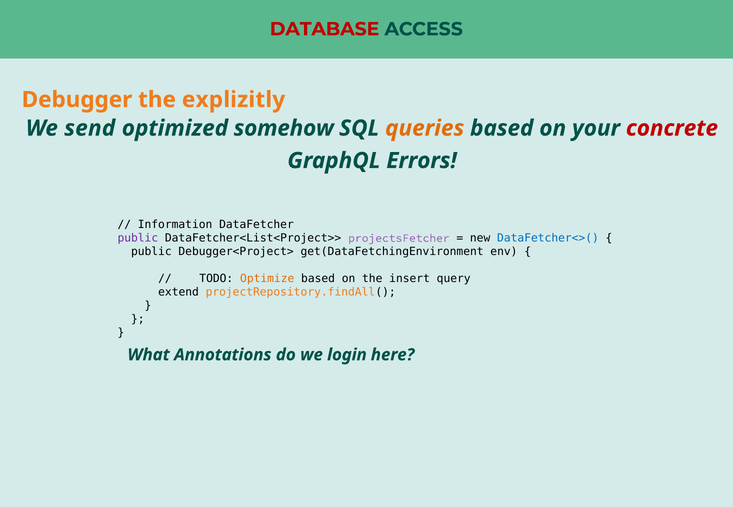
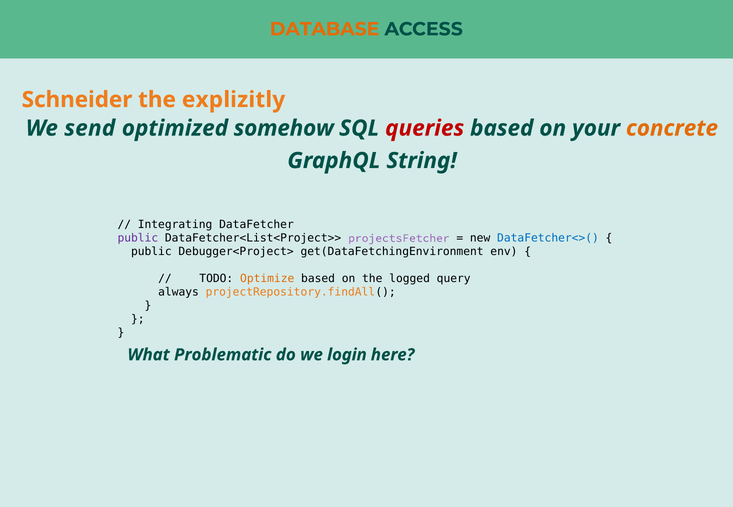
DATABASE colour: red -> orange
Debugger: Debugger -> Schneider
queries colour: orange -> red
concrete colour: red -> orange
Errors: Errors -> String
Information: Information -> Integrating
insert: insert -> logged
extend: extend -> always
Annotations: Annotations -> Problematic
